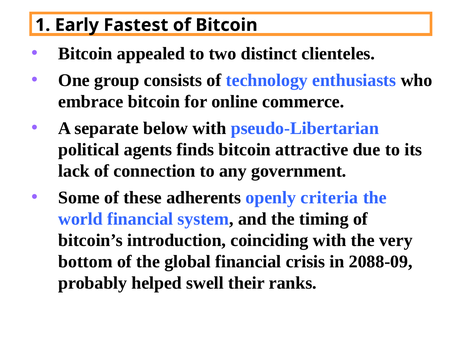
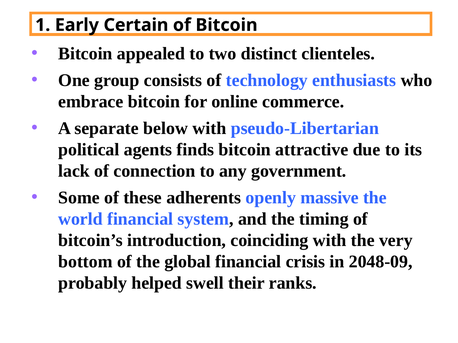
Fastest: Fastest -> Certain
criteria: criteria -> massive
2088-09: 2088-09 -> 2048-09
